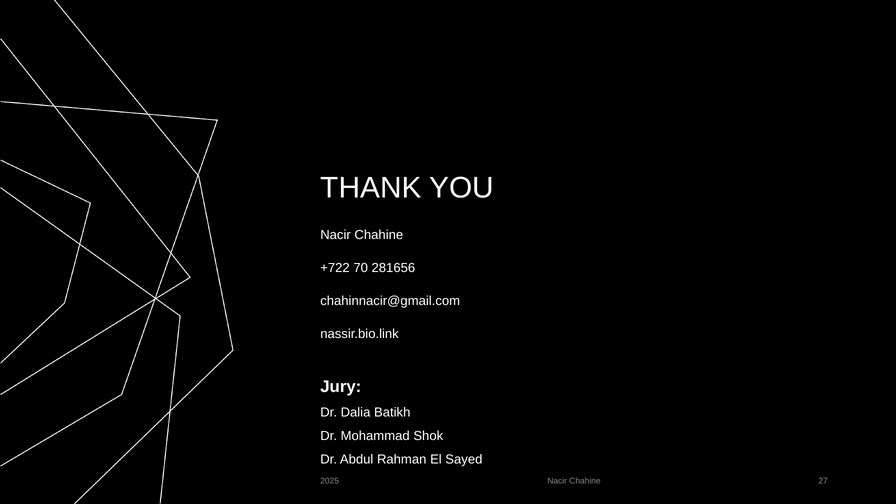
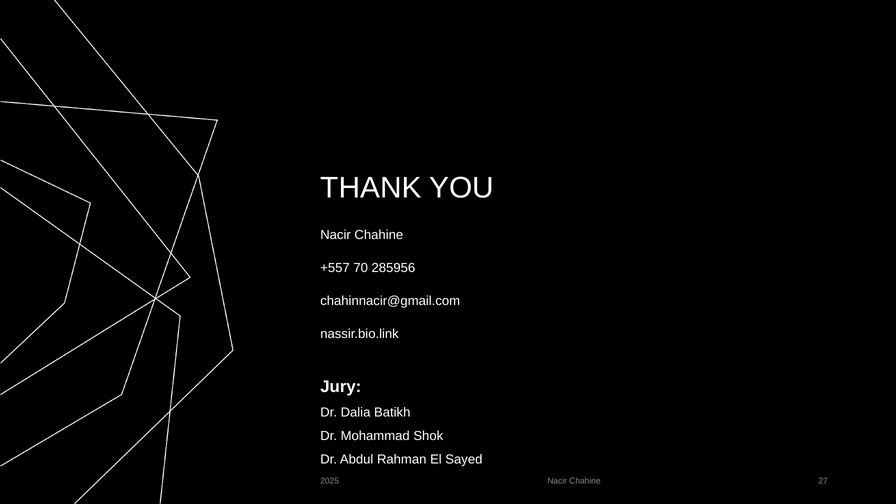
+722: +722 -> +557
281656: 281656 -> 285956
